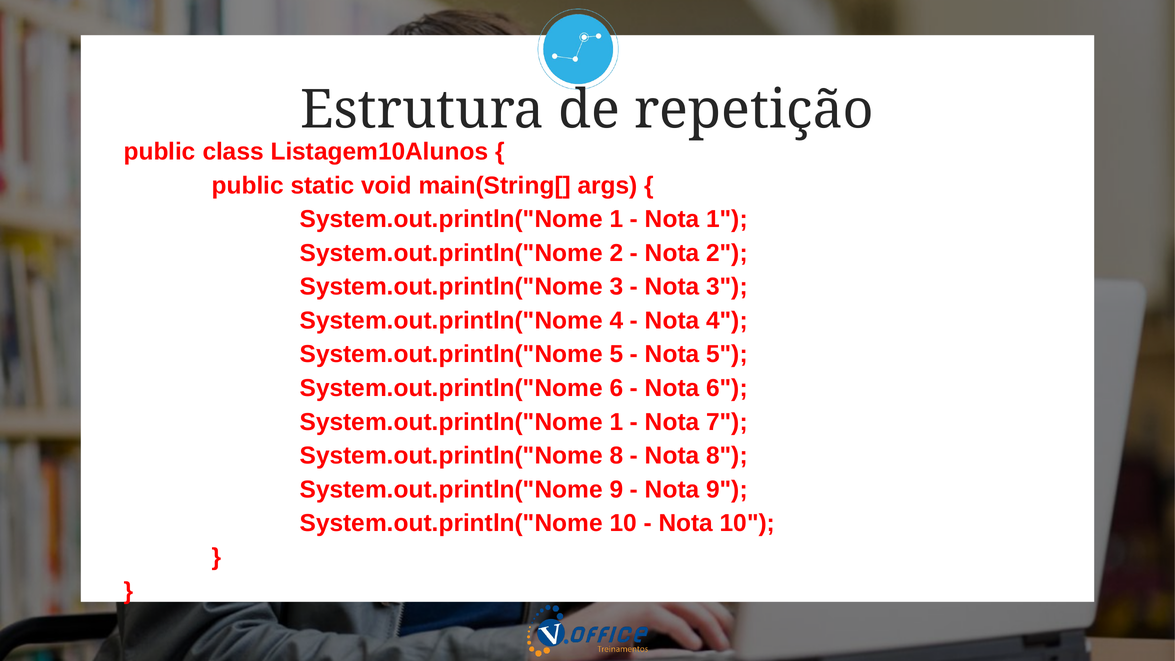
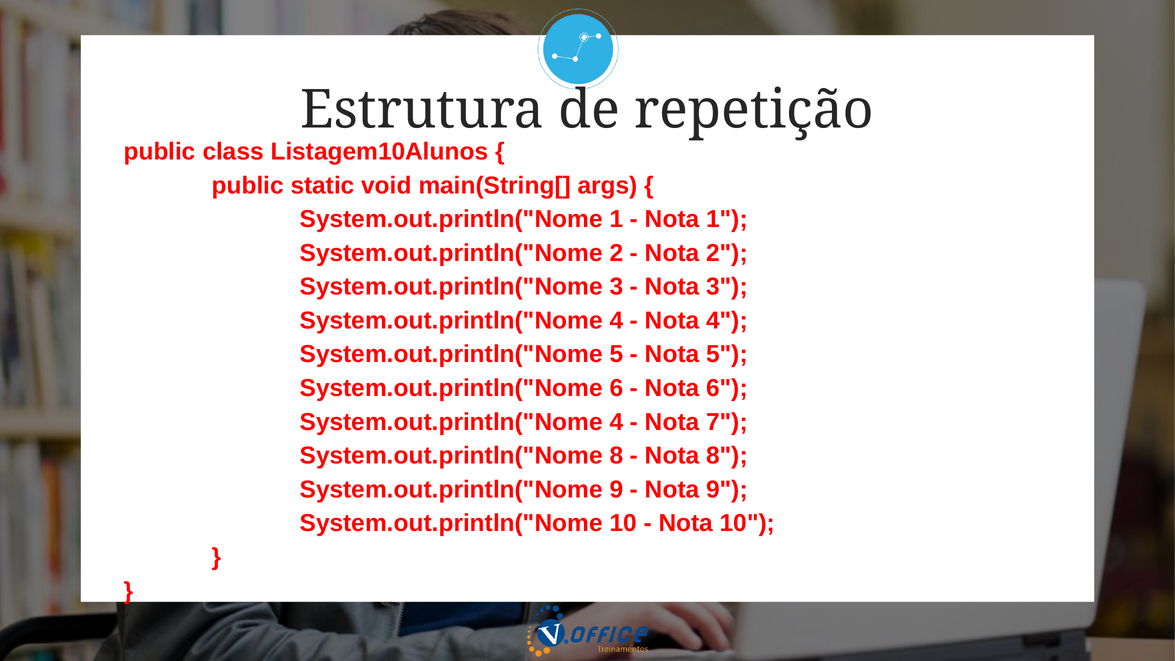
1 at (616, 422): 1 -> 4
